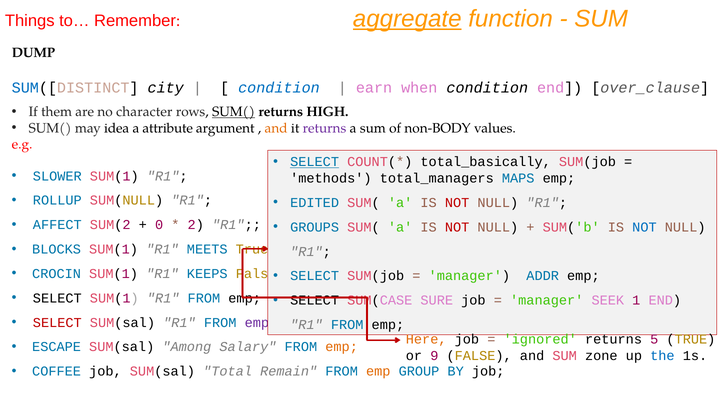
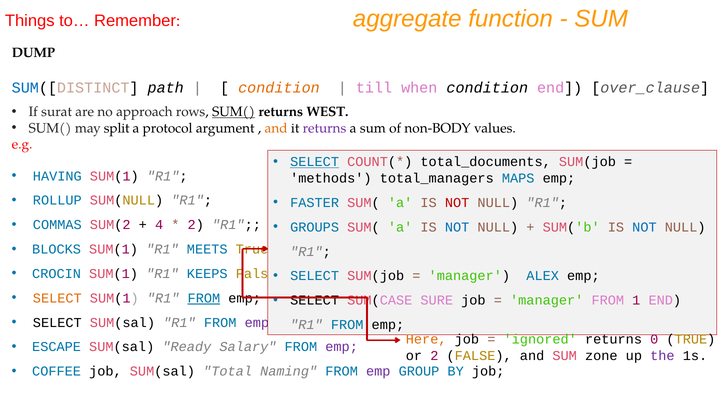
aggregate underline: present -> none
city: city -> path
condition at (279, 88) colour: blue -> orange
earn: earn -> till
them: them -> surat
character: character -> approach
HIGH: HIGH -> WEST
idea: idea -> split
attribute: attribute -> protocol
total_basically: total_basically -> total_documents
SLOWER: SLOWER -> HAVING
EDITED: EDITED -> FASTER
AFFECT: AFFECT -> COMMAS
0: 0 -> 4
NOT at (457, 227) colour: red -> blue
ADDR: ADDR -> ALEX
SELECT at (57, 298) colour: black -> orange
FROM at (204, 298) underline: none -> present
manager SEEK: SEEK -> FROM
SELECT at (57, 323) colour: red -> black
5: 5 -> 0
Among: Among -> Ready
emp at (342, 347) colour: orange -> purple
or 9: 9 -> 2
the colour: blue -> purple
Remain: Remain -> Naming
emp at (378, 372) colour: orange -> purple
